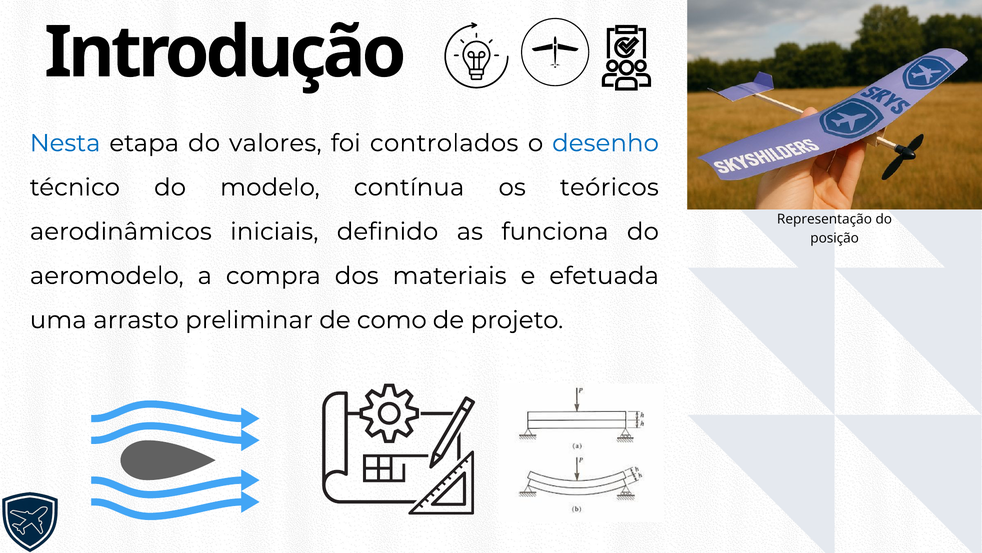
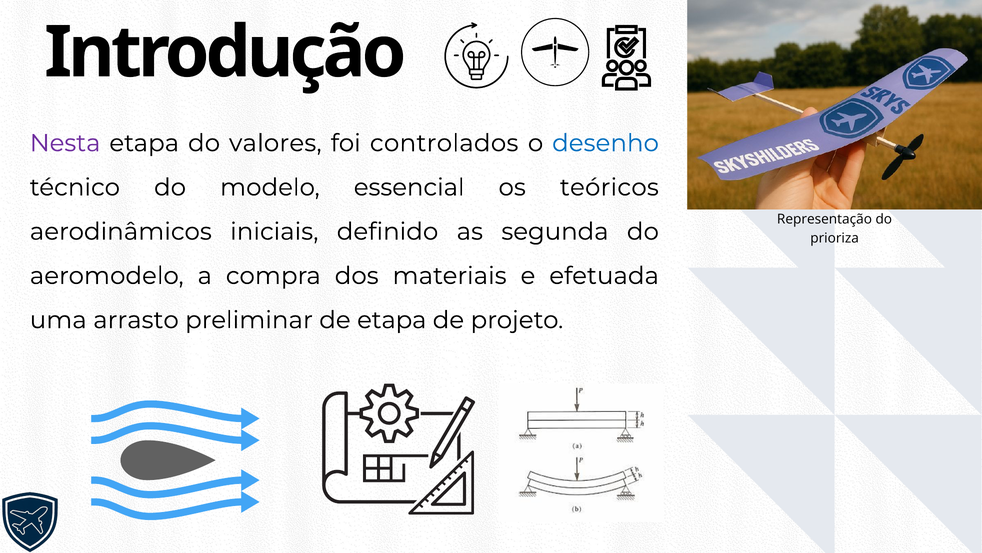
Nesta colour: blue -> purple
contínua: contínua -> essencial
funciona: funciona -> segunda
posição: posição -> prioriza
de como: como -> etapa
